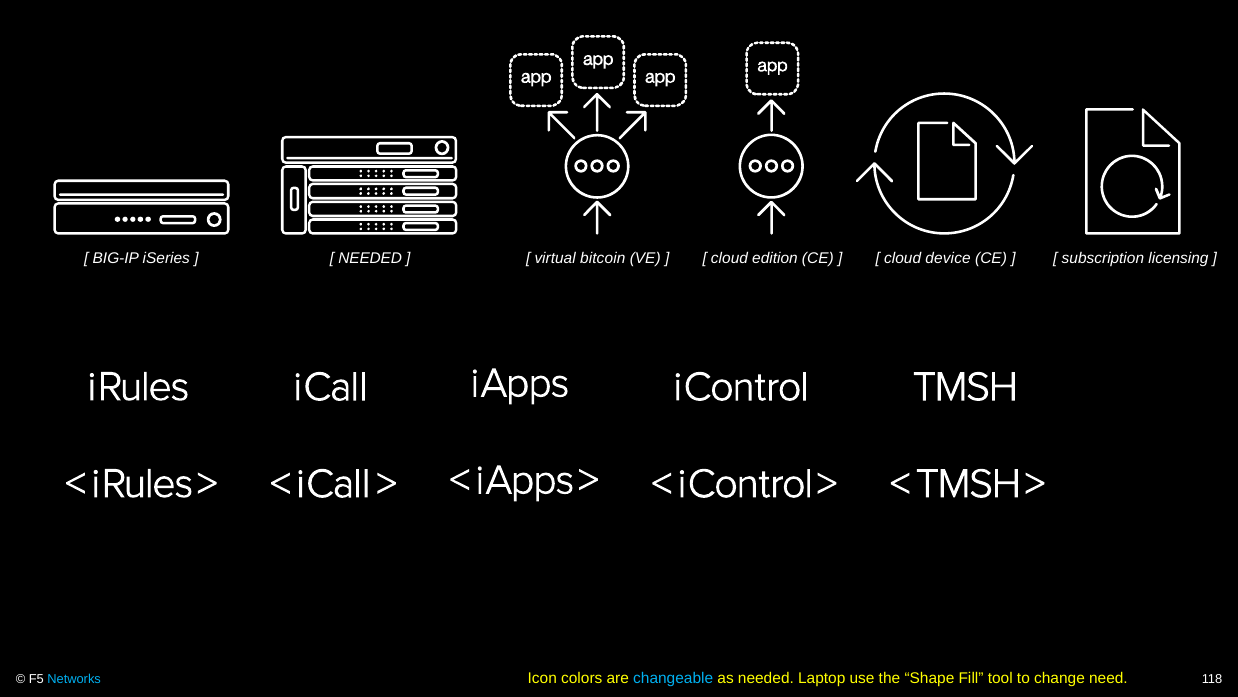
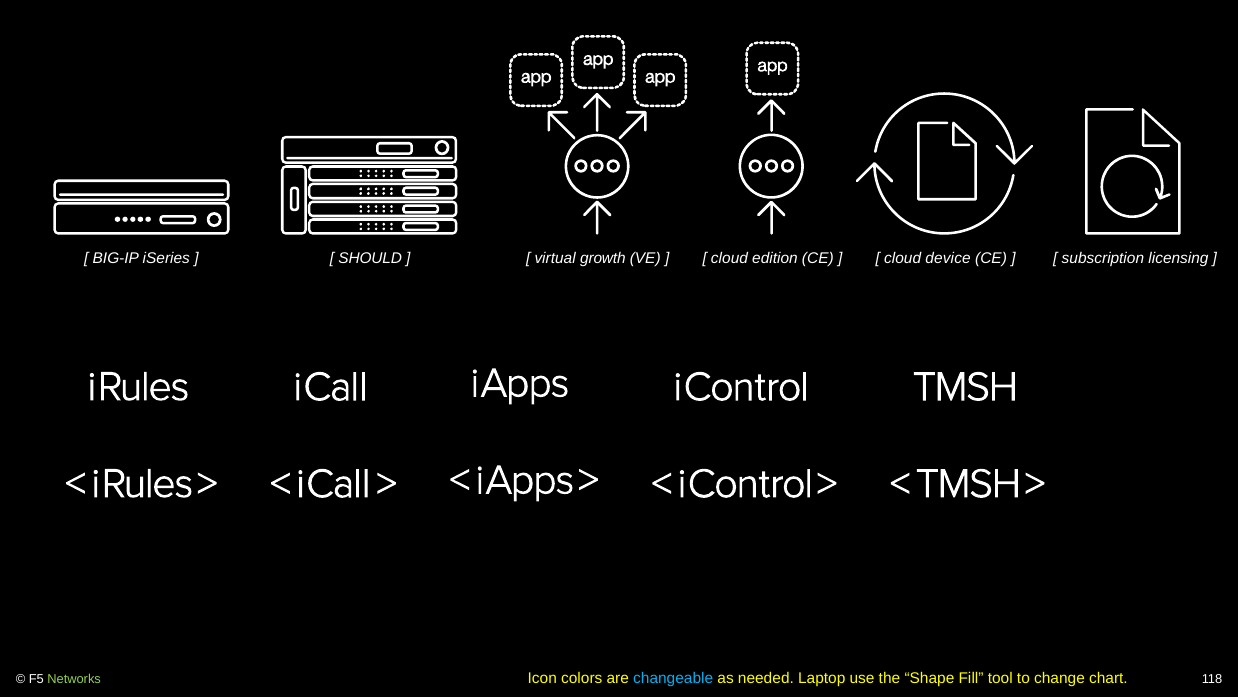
NEEDED at (370, 258): NEEDED -> SHOULD
bitcoin: bitcoin -> growth
need: need -> chart
Networks colour: light blue -> light green
